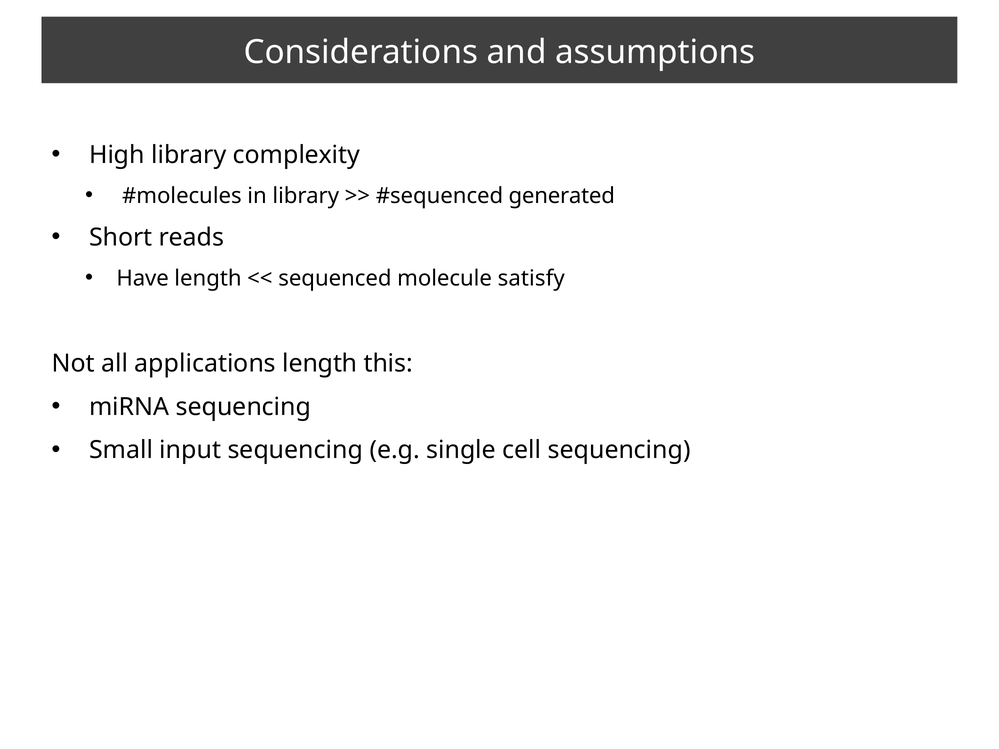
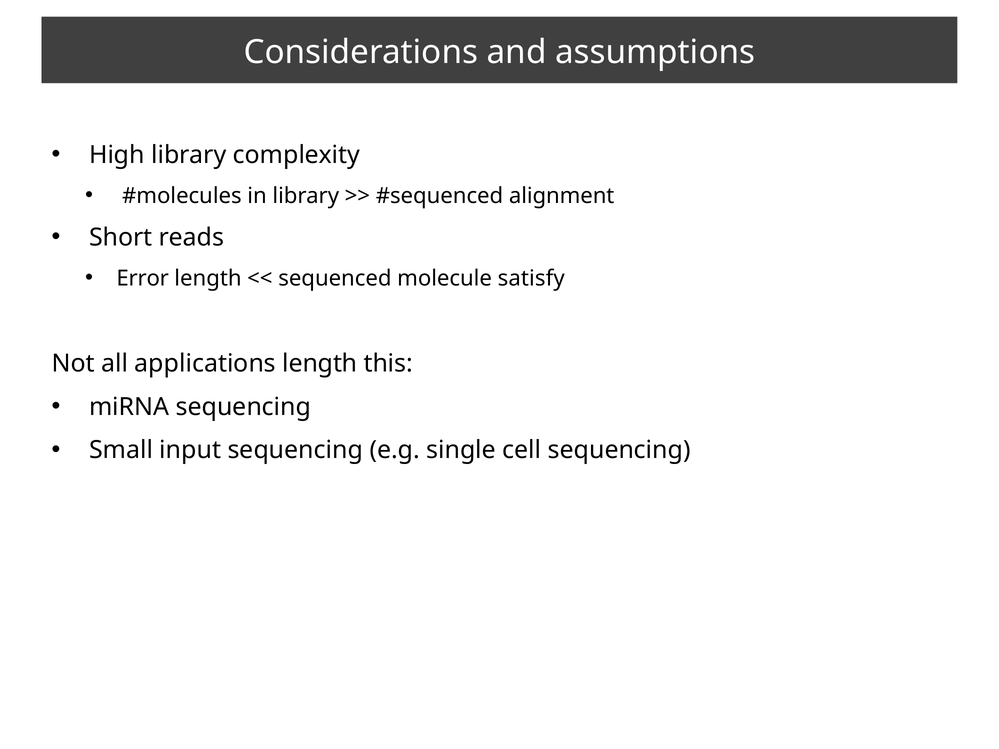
generated: generated -> alignment
Have: Have -> Error
